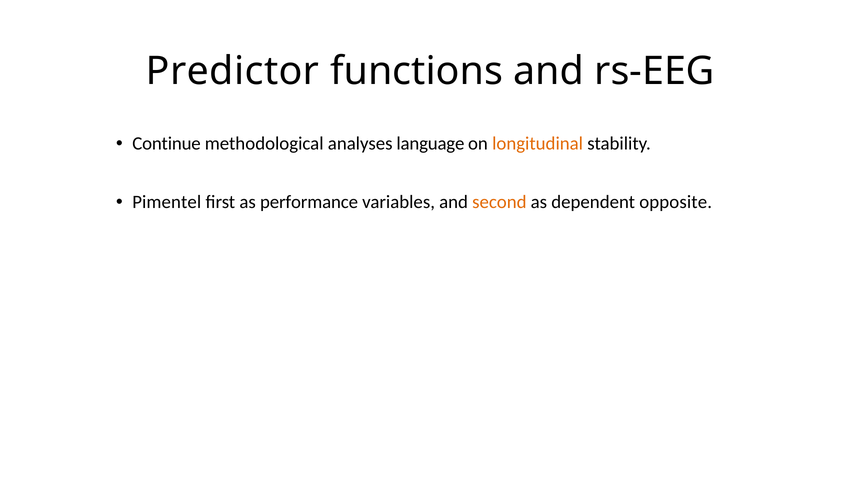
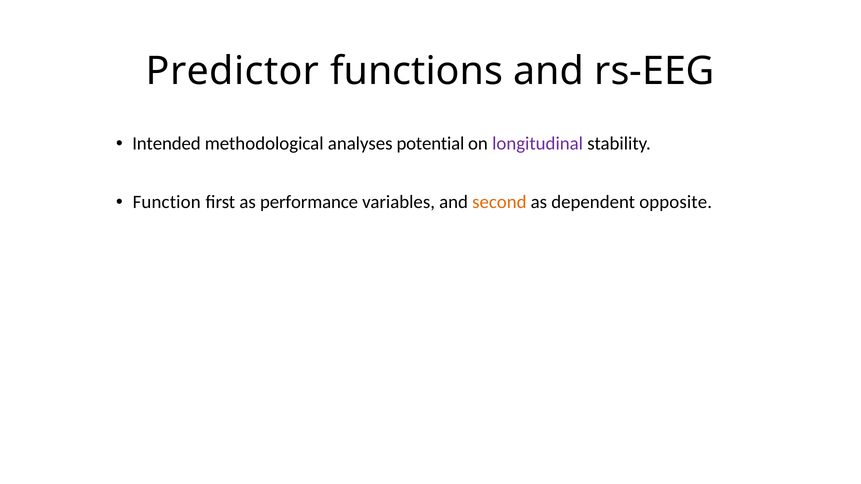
Continue: Continue -> Intended
language: language -> potential
longitudinal colour: orange -> purple
Pimentel: Pimentel -> Function
